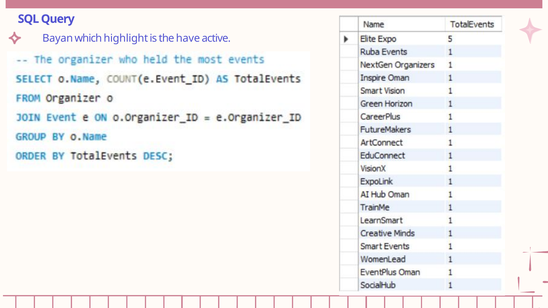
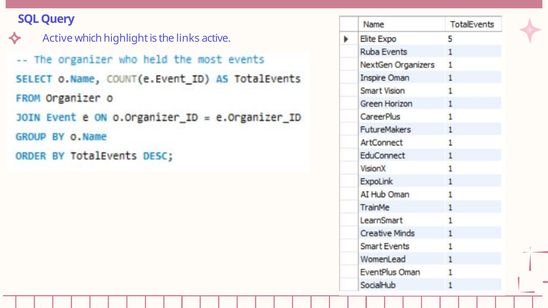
Bayan at (58, 38): Bayan -> Active
have: have -> links
